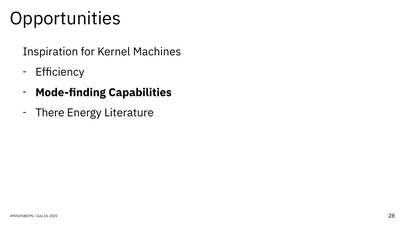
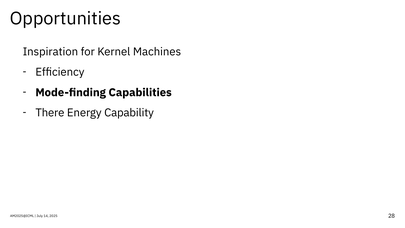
Literature: Literature -> Capability
